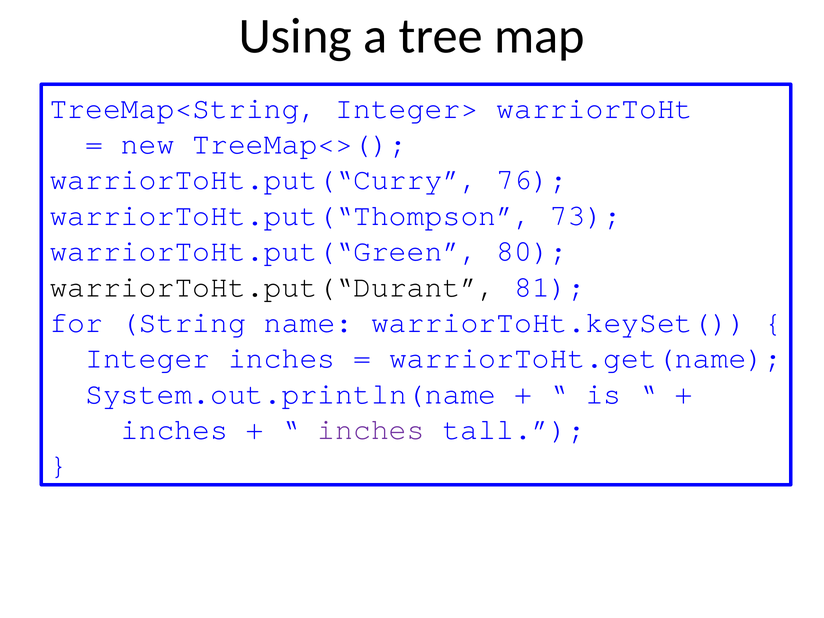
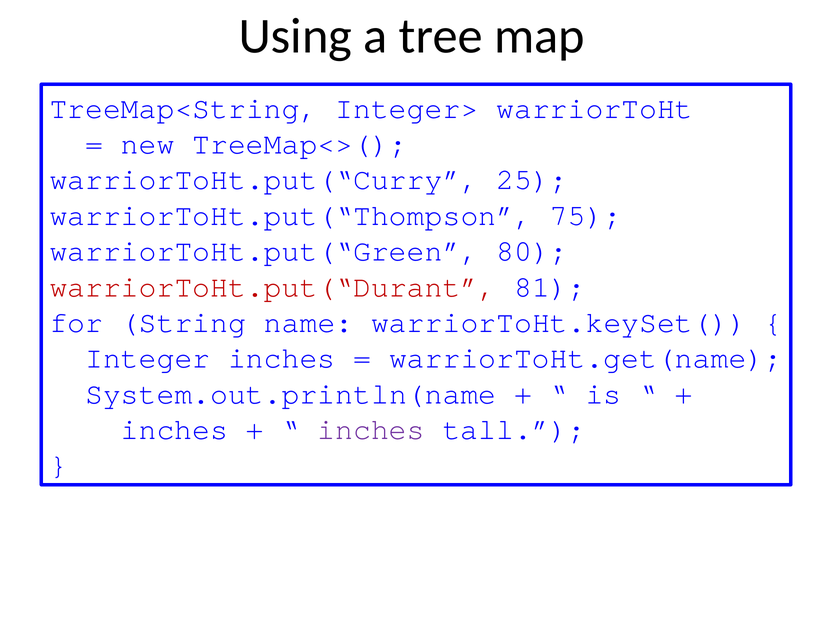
76: 76 -> 25
73: 73 -> 75
warriorToHt.put(“Durant colour: black -> red
